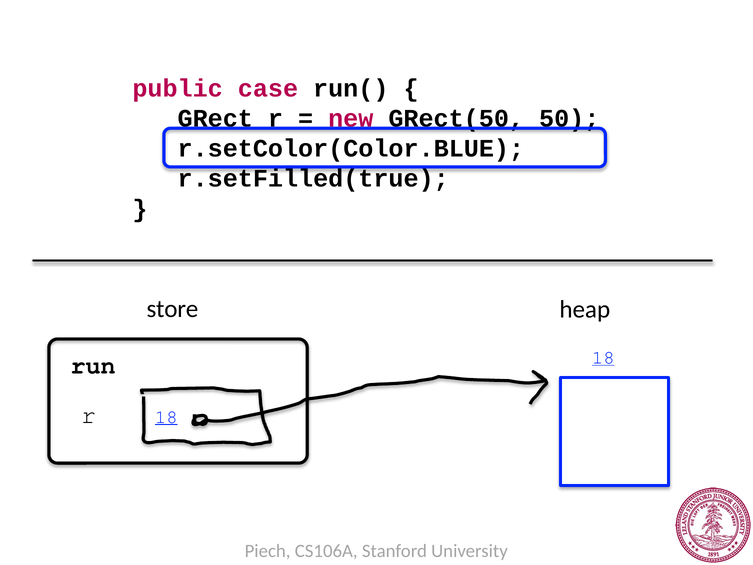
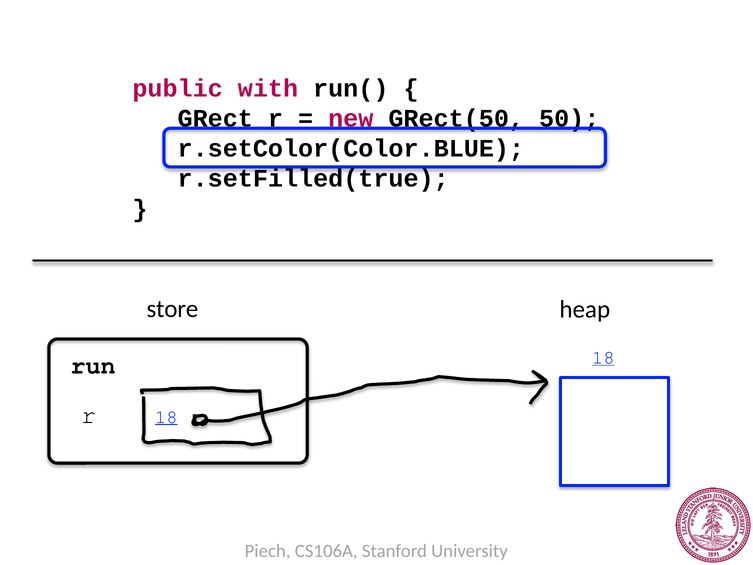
case: case -> with
